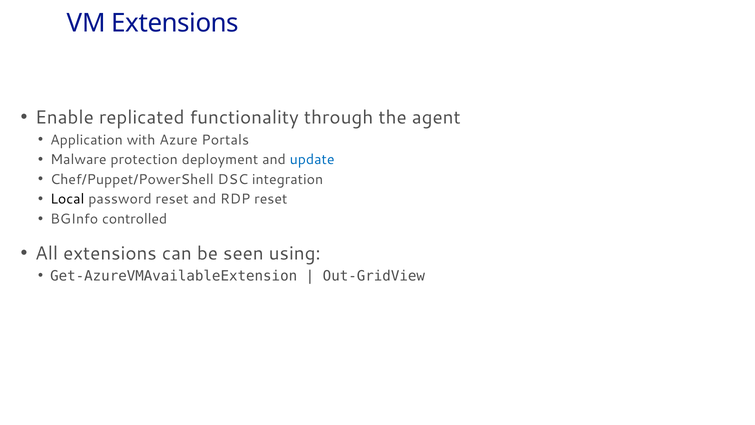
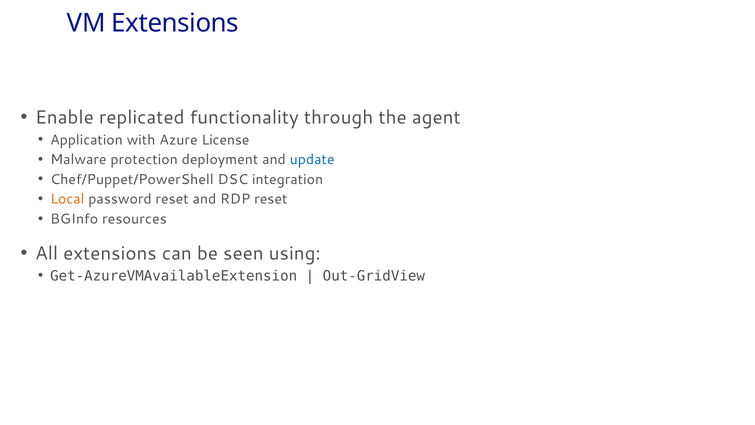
Portals: Portals -> License
Local colour: black -> orange
controlled: controlled -> resources
